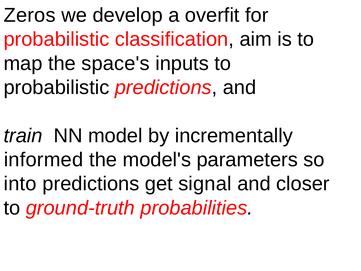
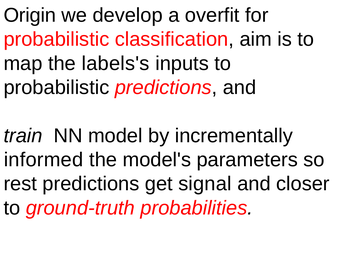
Zeros: Zeros -> Origin
space's: space's -> labels's
into: into -> rest
